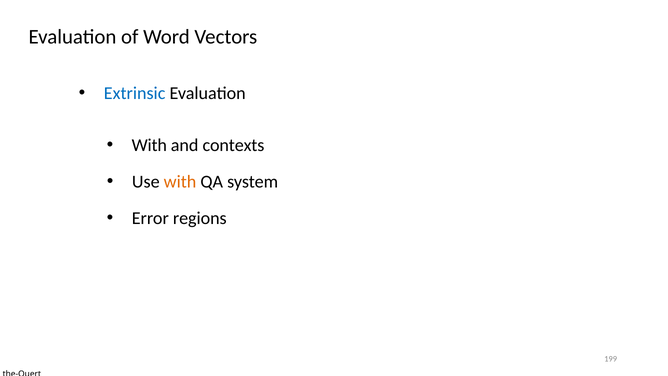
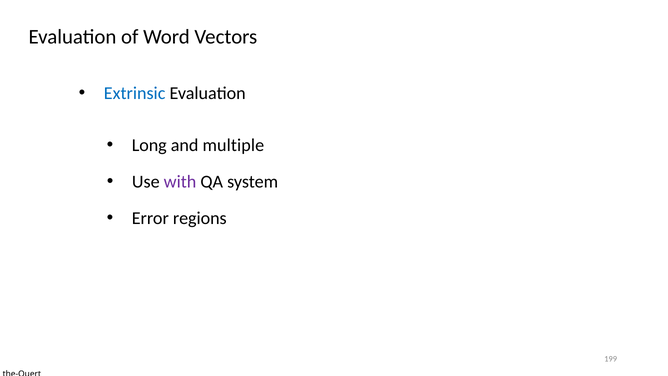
With at (149, 145): With -> Long
contexts: contexts -> multiple
with at (180, 182) colour: orange -> purple
